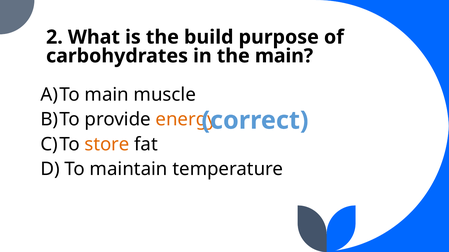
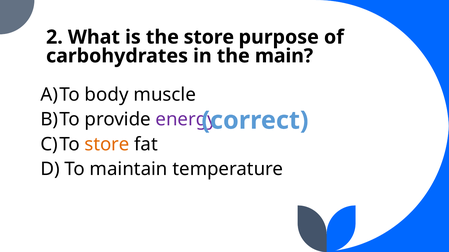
the build: build -> store
main at (107, 95): main -> body
energy colour: orange -> purple
